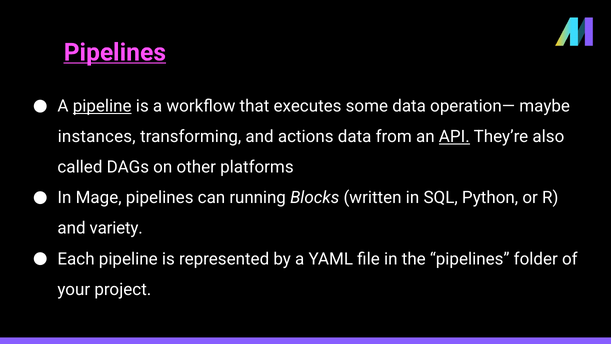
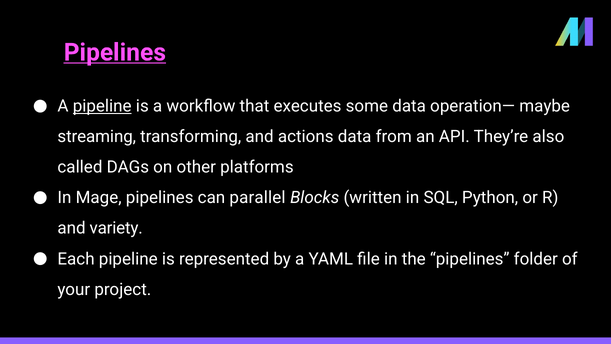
instances: instances -> streaming
API underline: present -> none
running: running -> parallel
